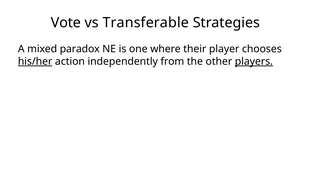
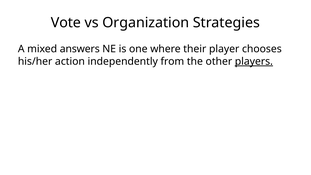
Transferable: Transferable -> Organization
paradox: paradox -> answers
his/her underline: present -> none
